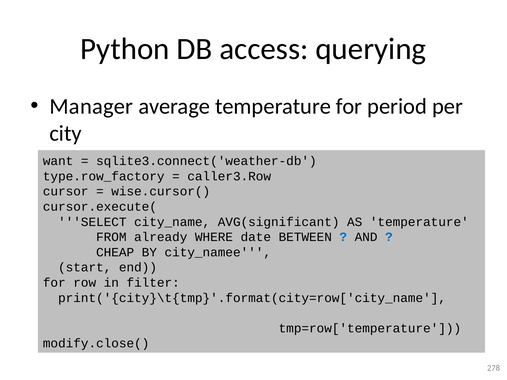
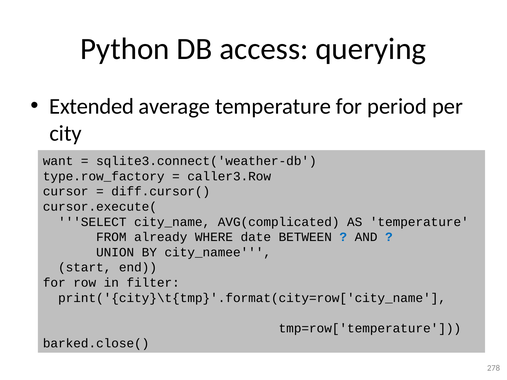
Manager: Manager -> Extended
wise.cursor(: wise.cursor( -> diff.cursor(
AVG(significant: AVG(significant -> AVG(complicated
CHEAP: CHEAP -> UNION
modify.close(: modify.close( -> barked.close(
